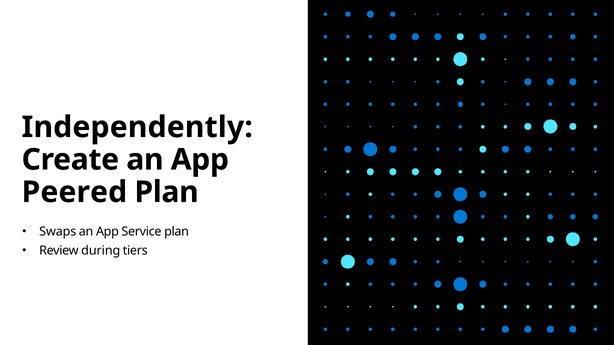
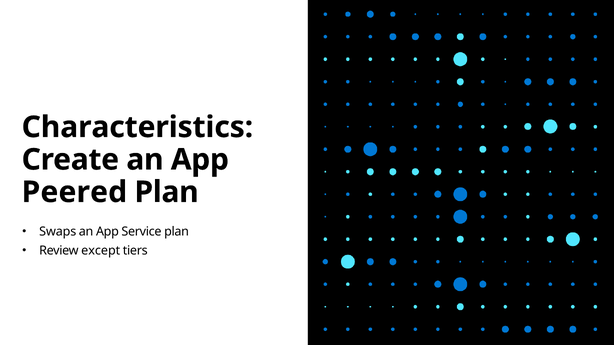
Independently: Independently -> Characteristics
during: during -> except
